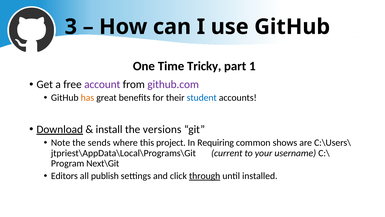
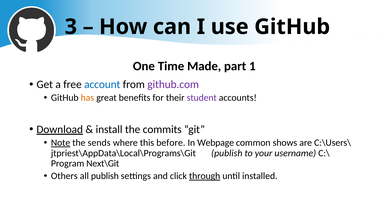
Tricky: Tricky -> Made
account colour: purple -> blue
student colour: blue -> purple
versions: versions -> commits
Note underline: none -> present
project: project -> before
Requiring: Requiring -> Webpage
current at (227, 153): current -> publish
Editors: Editors -> Others
